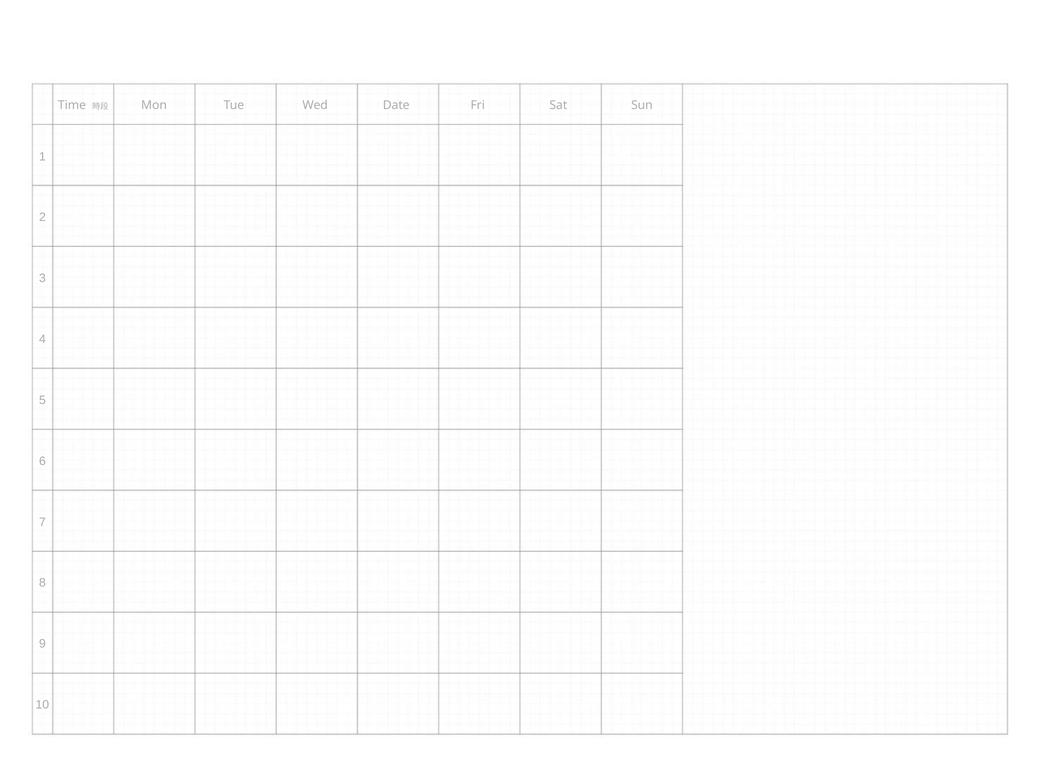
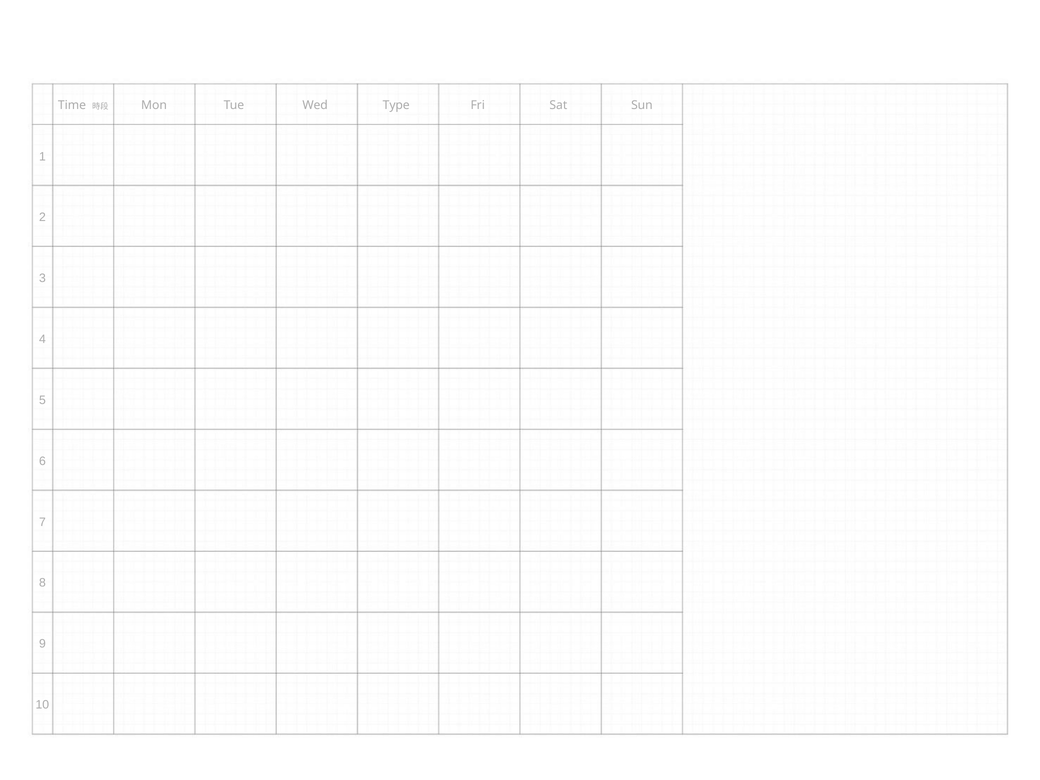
Date: Date -> Type
